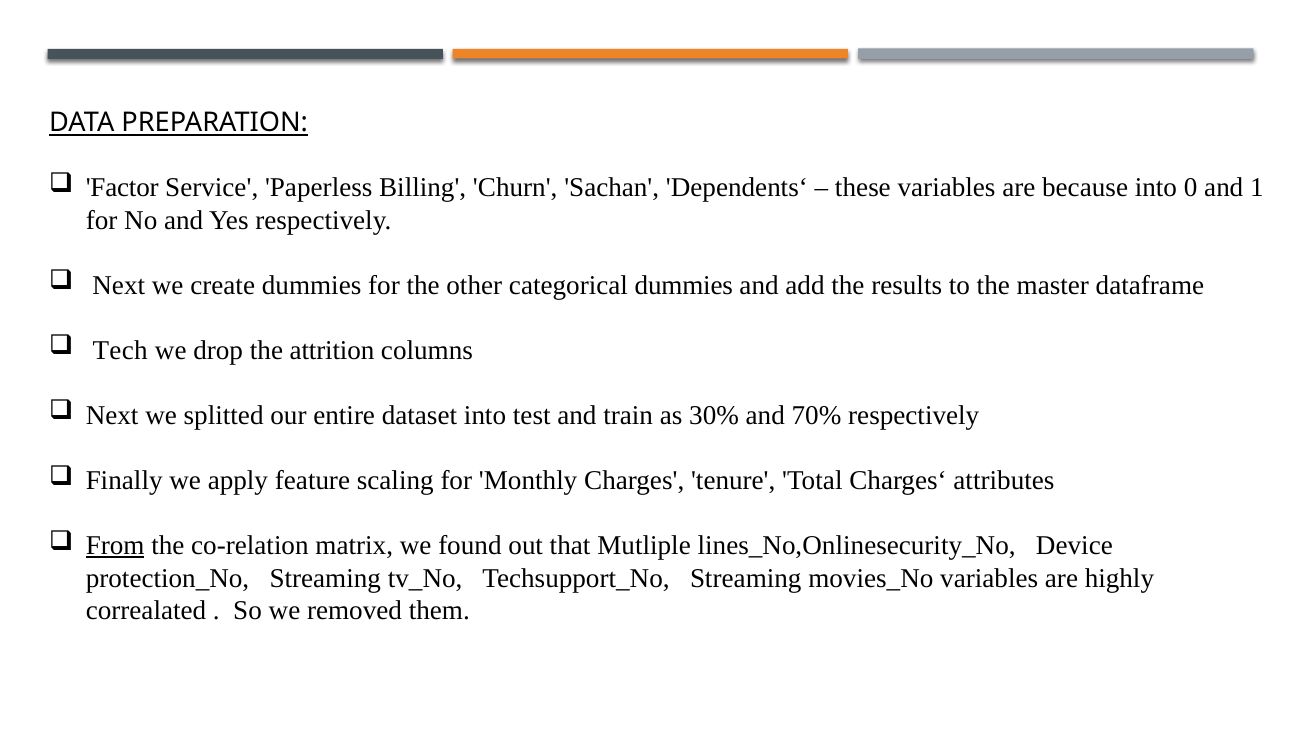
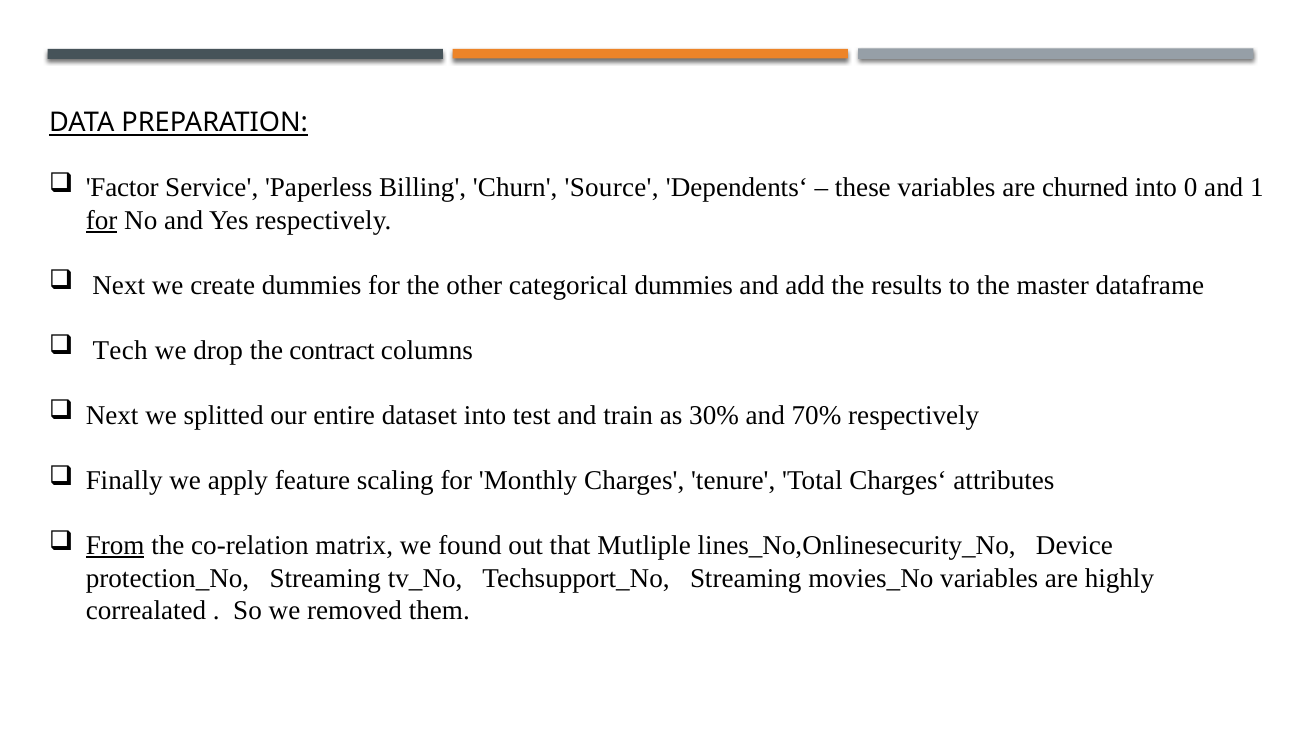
Sachan: Sachan -> Source
because: because -> churned
for at (102, 220) underline: none -> present
attrition: attrition -> contract
